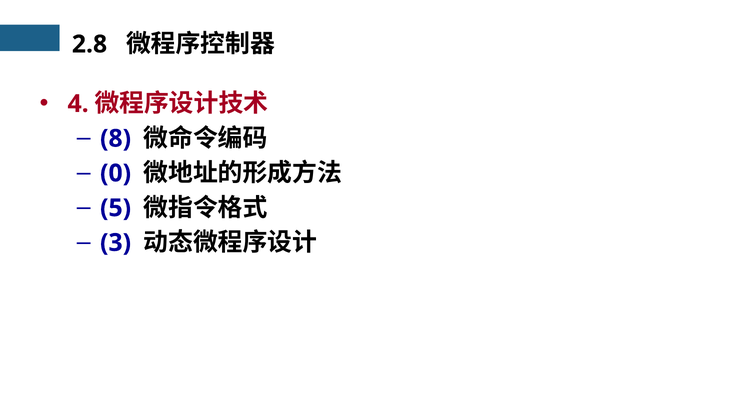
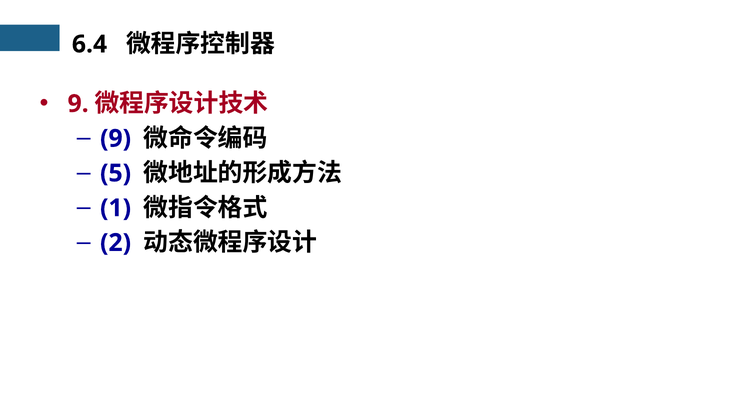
2.8: 2.8 -> 6.4
4 at (78, 104): 4 -> 9
8 at (116, 138): 8 -> 9
0: 0 -> 5
5: 5 -> 1
3: 3 -> 2
